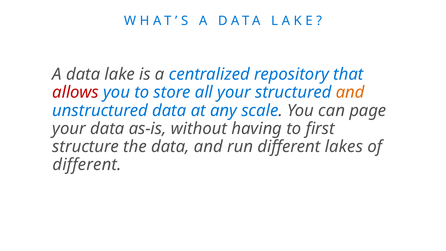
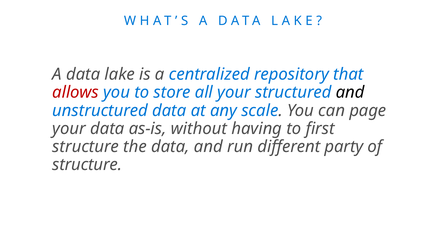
and at (350, 92) colour: orange -> black
lakes: lakes -> party
different at (87, 165): different -> structure
